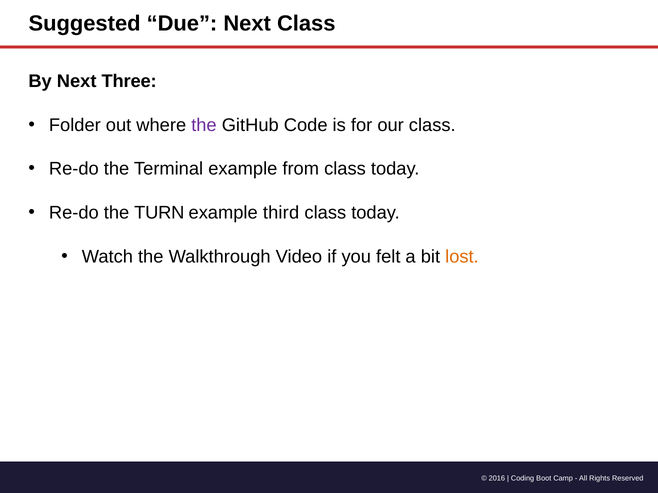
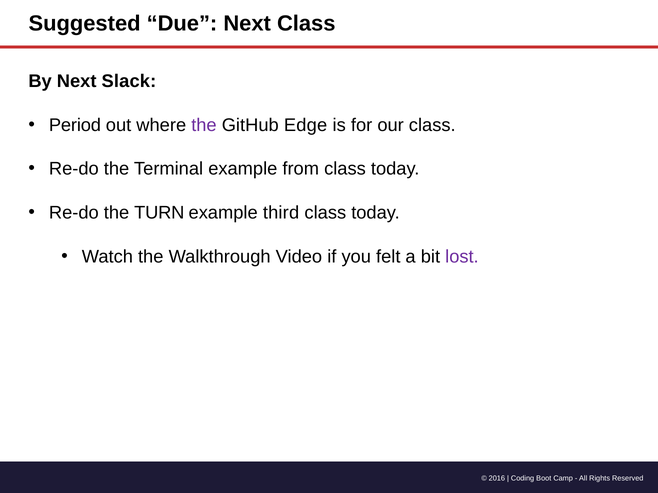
Three: Three -> Slack
Folder: Folder -> Period
Code: Code -> Edge
lost colour: orange -> purple
